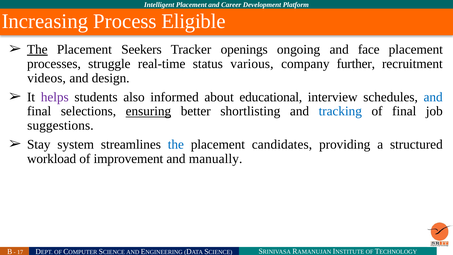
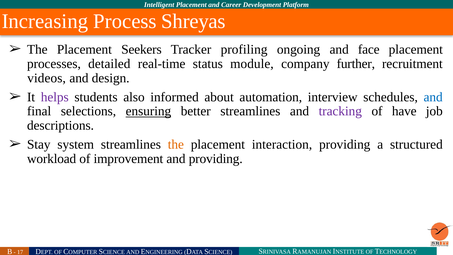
Eligible: Eligible -> Shreyas
The at (37, 50) underline: present -> none
openings: openings -> profiling
struggle: struggle -> detailed
various: various -> module
educational: educational -> automation
better shortlisting: shortlisting -> streamlines
tracking colour: blue -> purple
of final: final -> have
suggestions: suggestions -> descriptions
the at (176, 144) colour: blue -> orange
candidates: candidates -> interaction
and manually: manually -> providing
